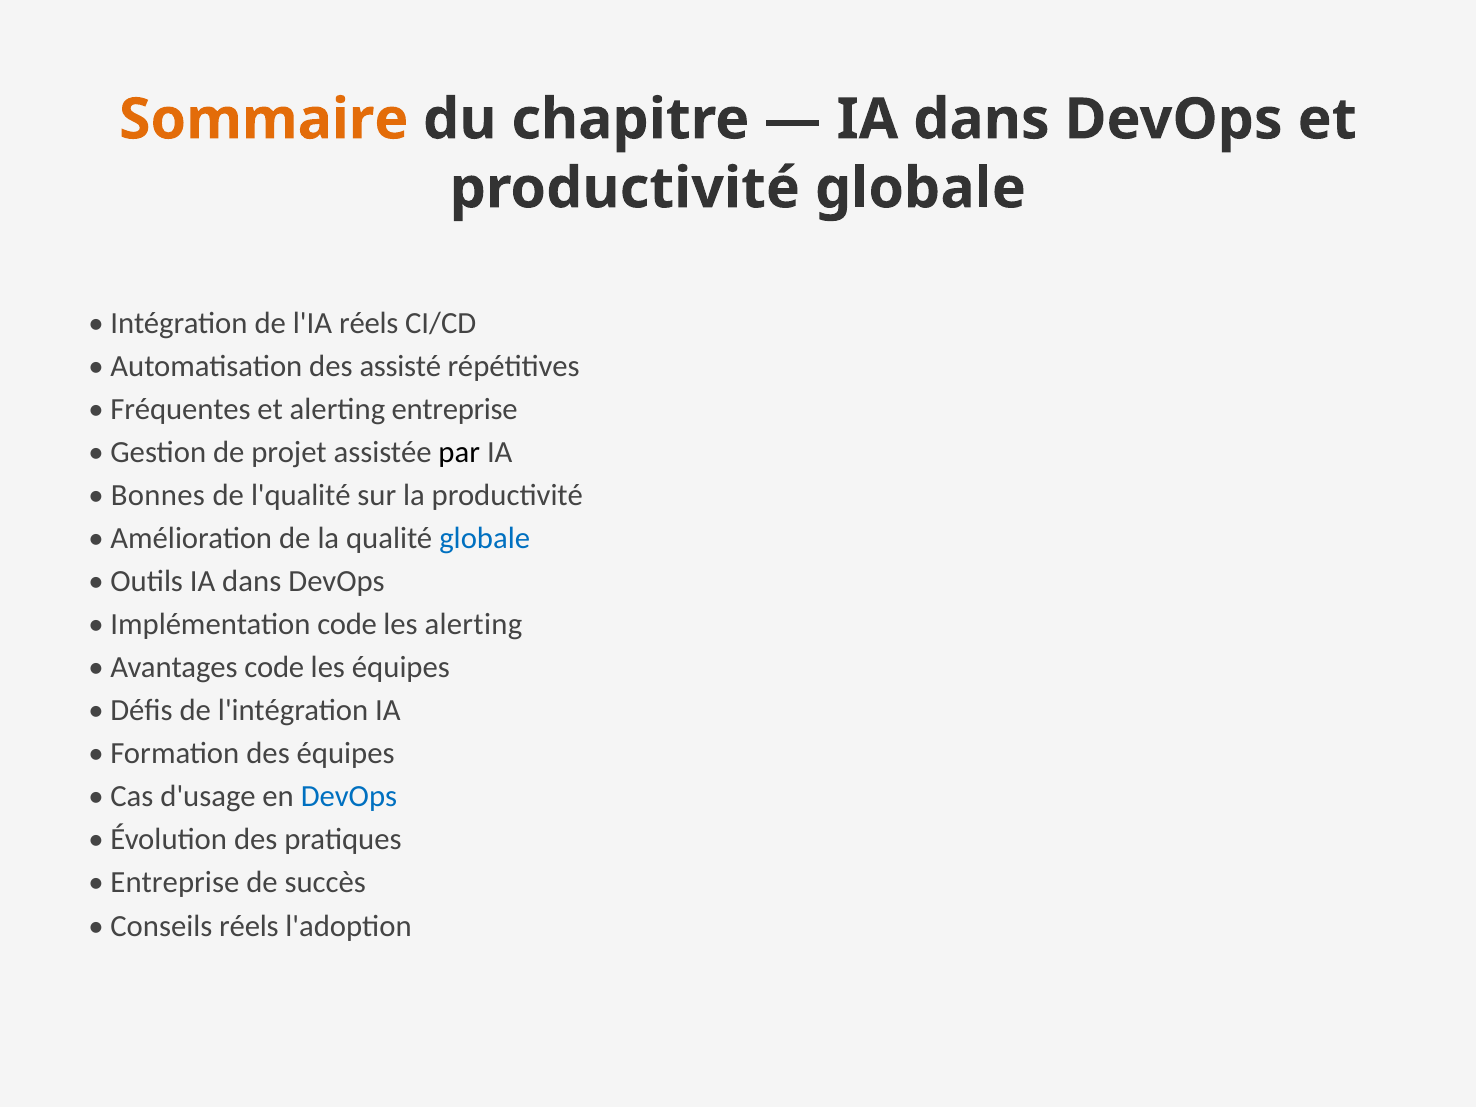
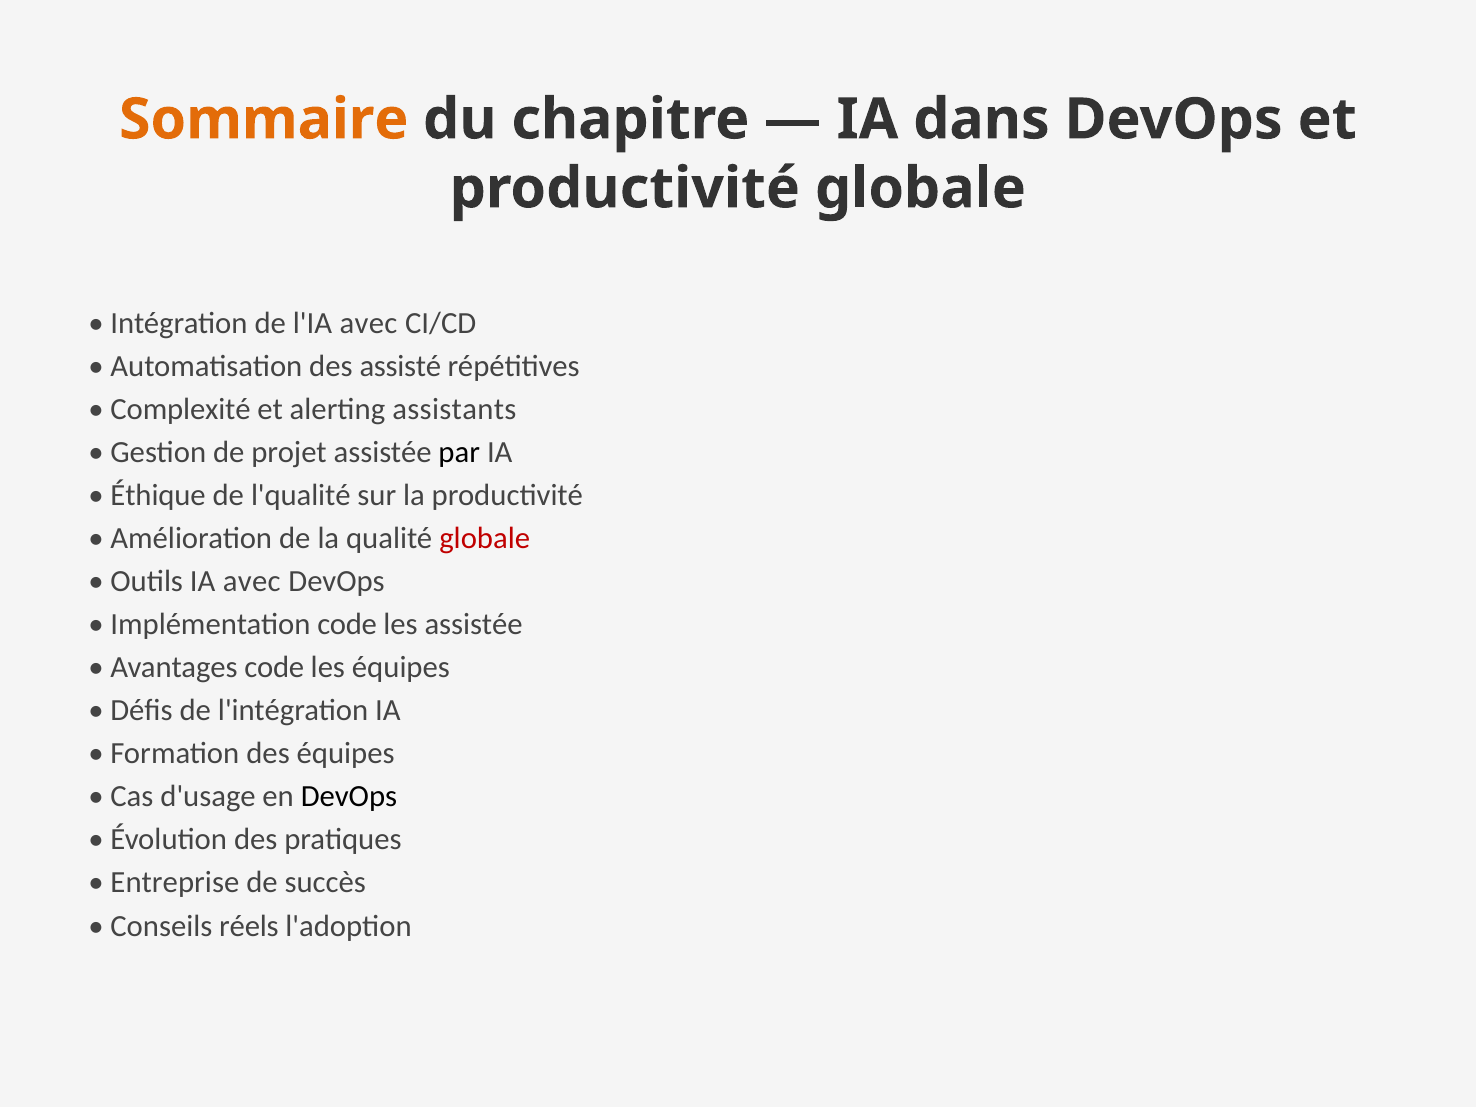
l'IA réels: réels -> avec
Fréquentes: Fréquentes -> Complexité
alerting entreprise: entreprise -> assistants
Bonnes: Bonnes -> Éthique
globale at (485, 538) colour: blue -> red
Outils IA dans: dans -> avec
les alerting: alerting -> assistée
DevOps at (349, 797) colour: blue -> black
